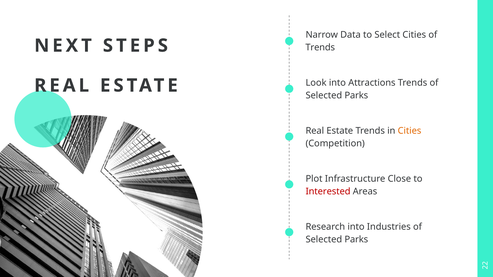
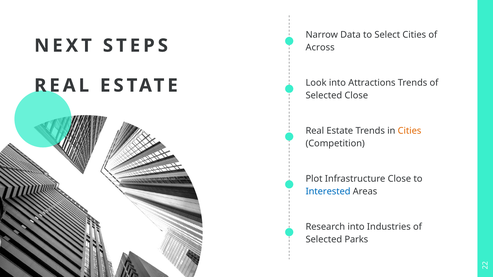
Trends at (320, 47): Trends -> Across
Parks at (356, 95): Parks -> Close
Interested colour: red -> blue
